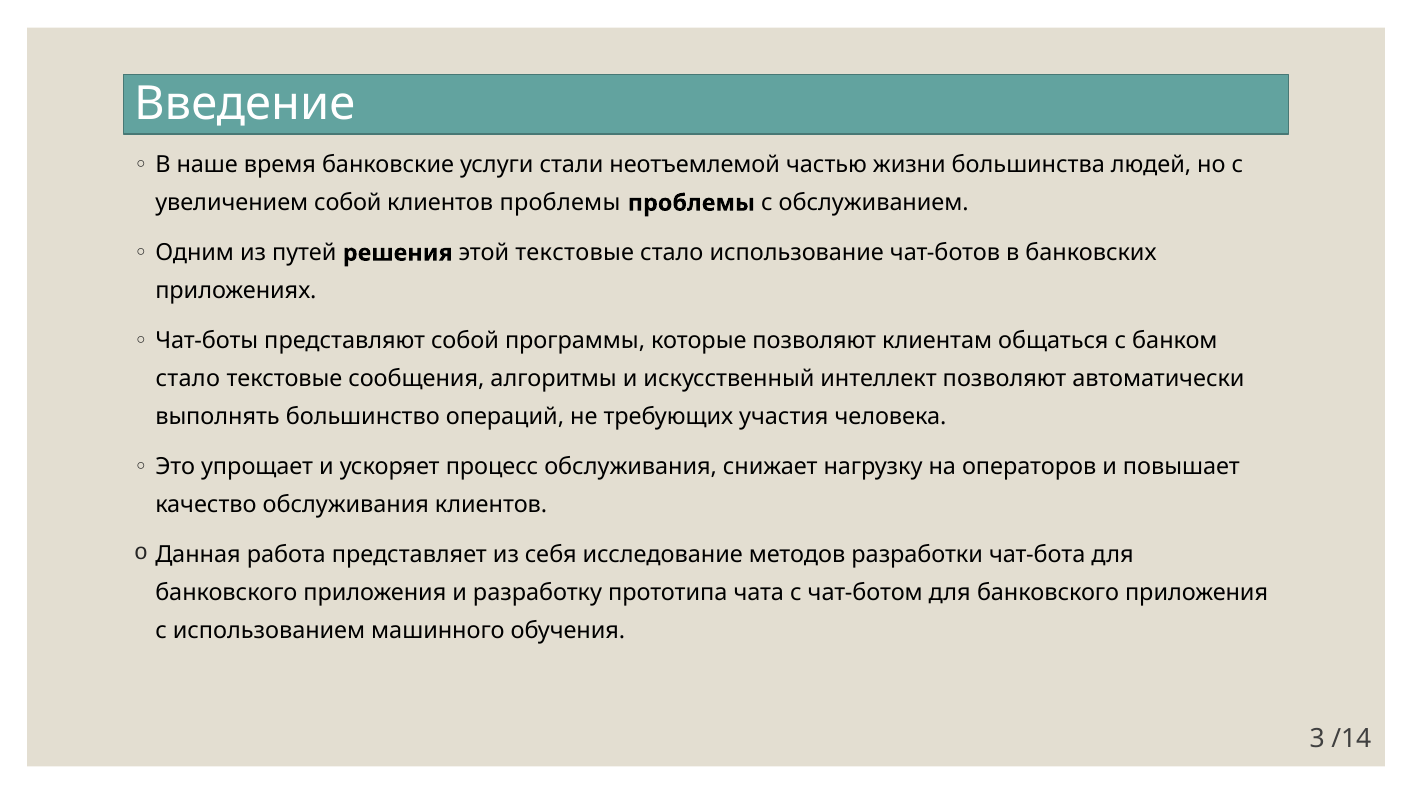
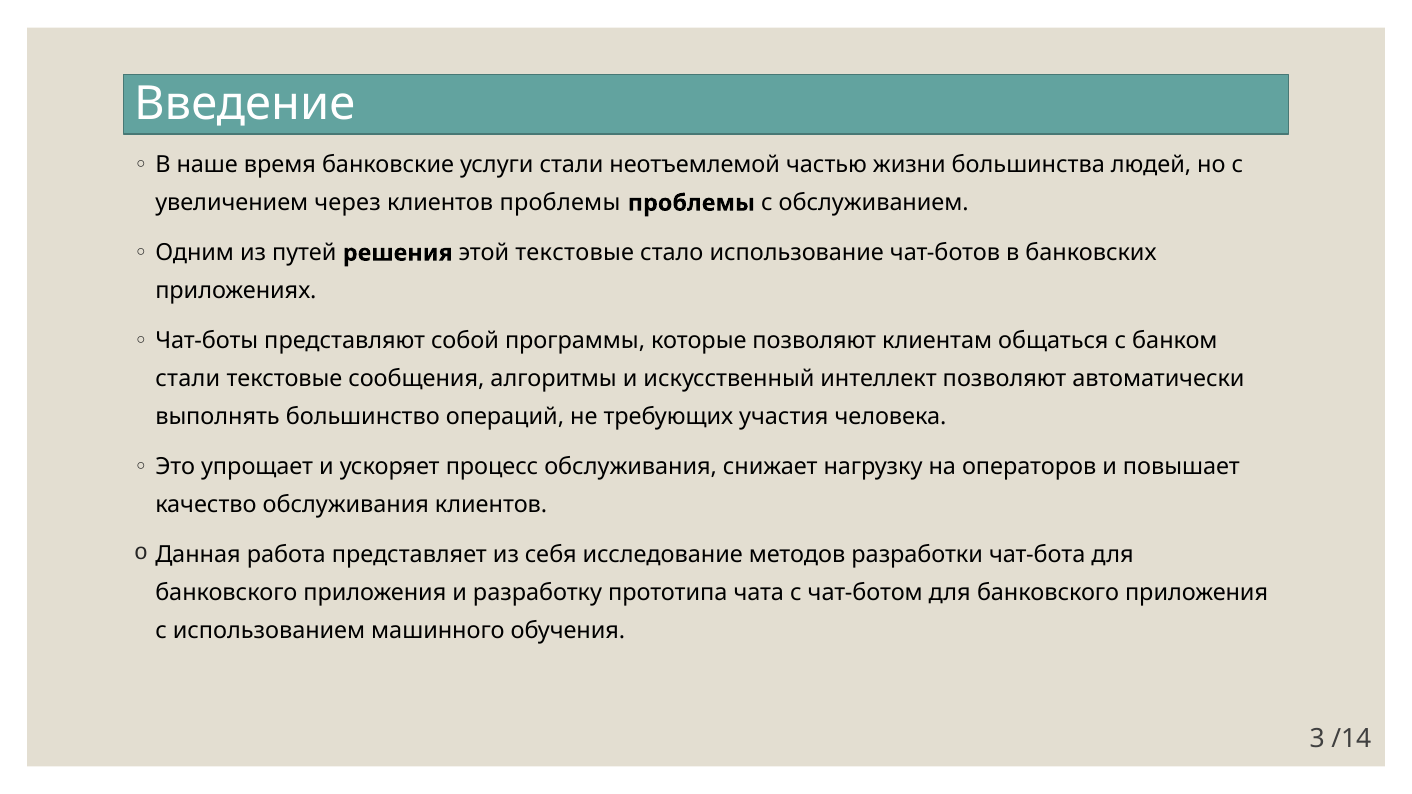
увеличением собой: собой -> через
стало at (188, 379): стало -> стали
